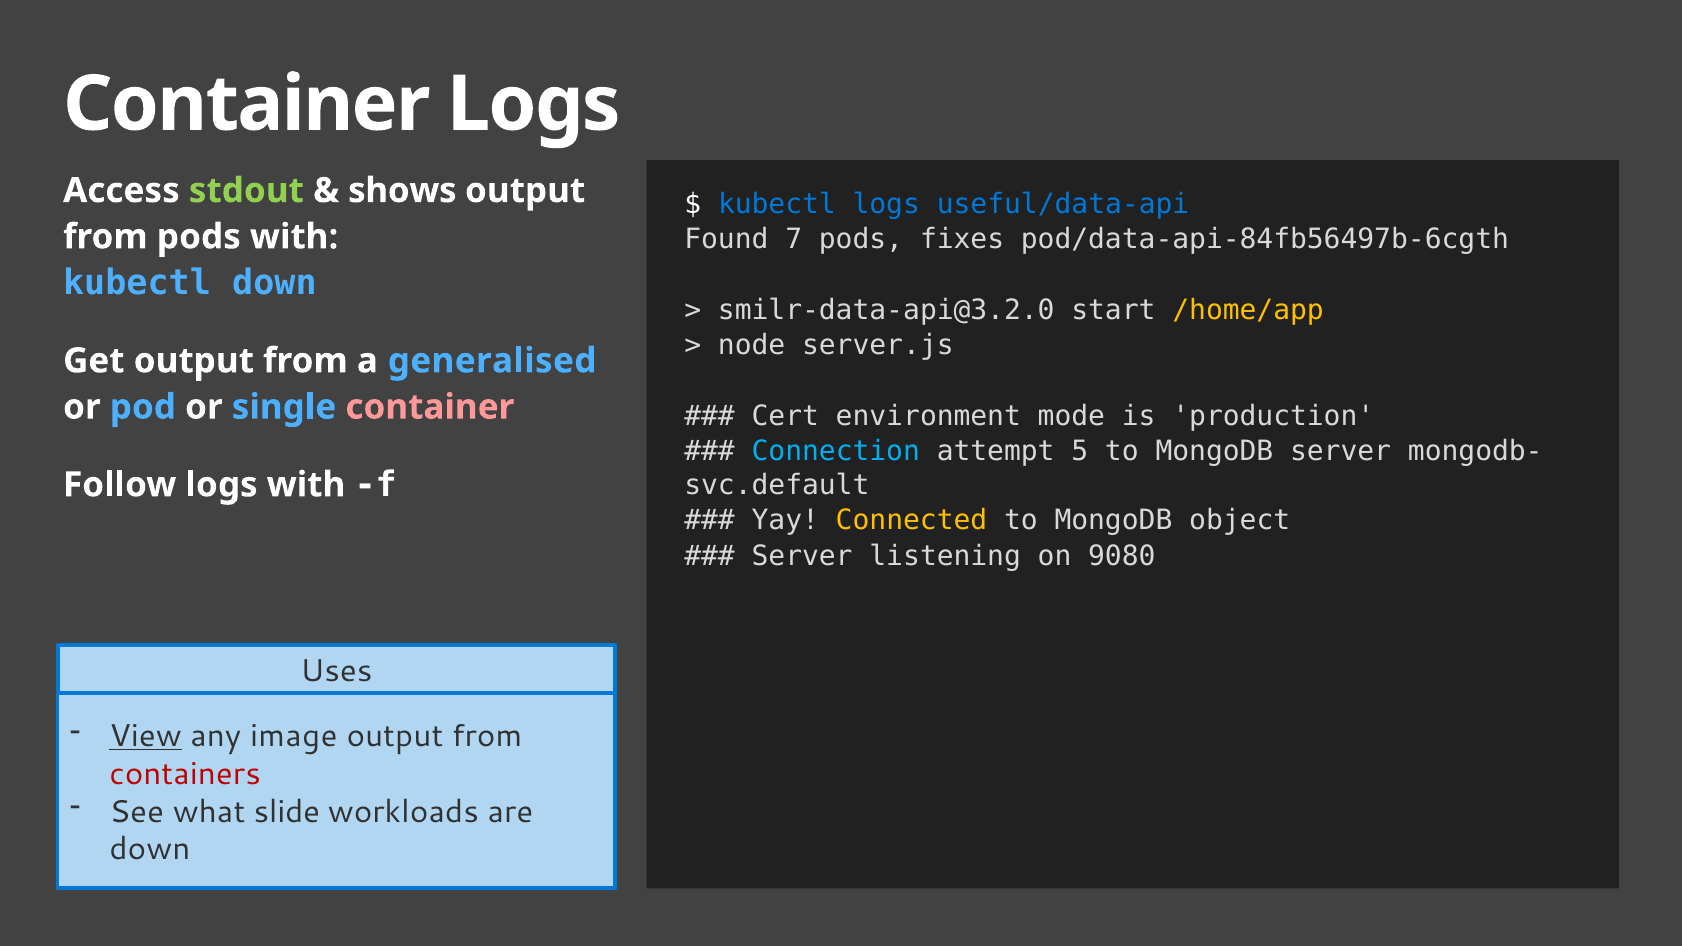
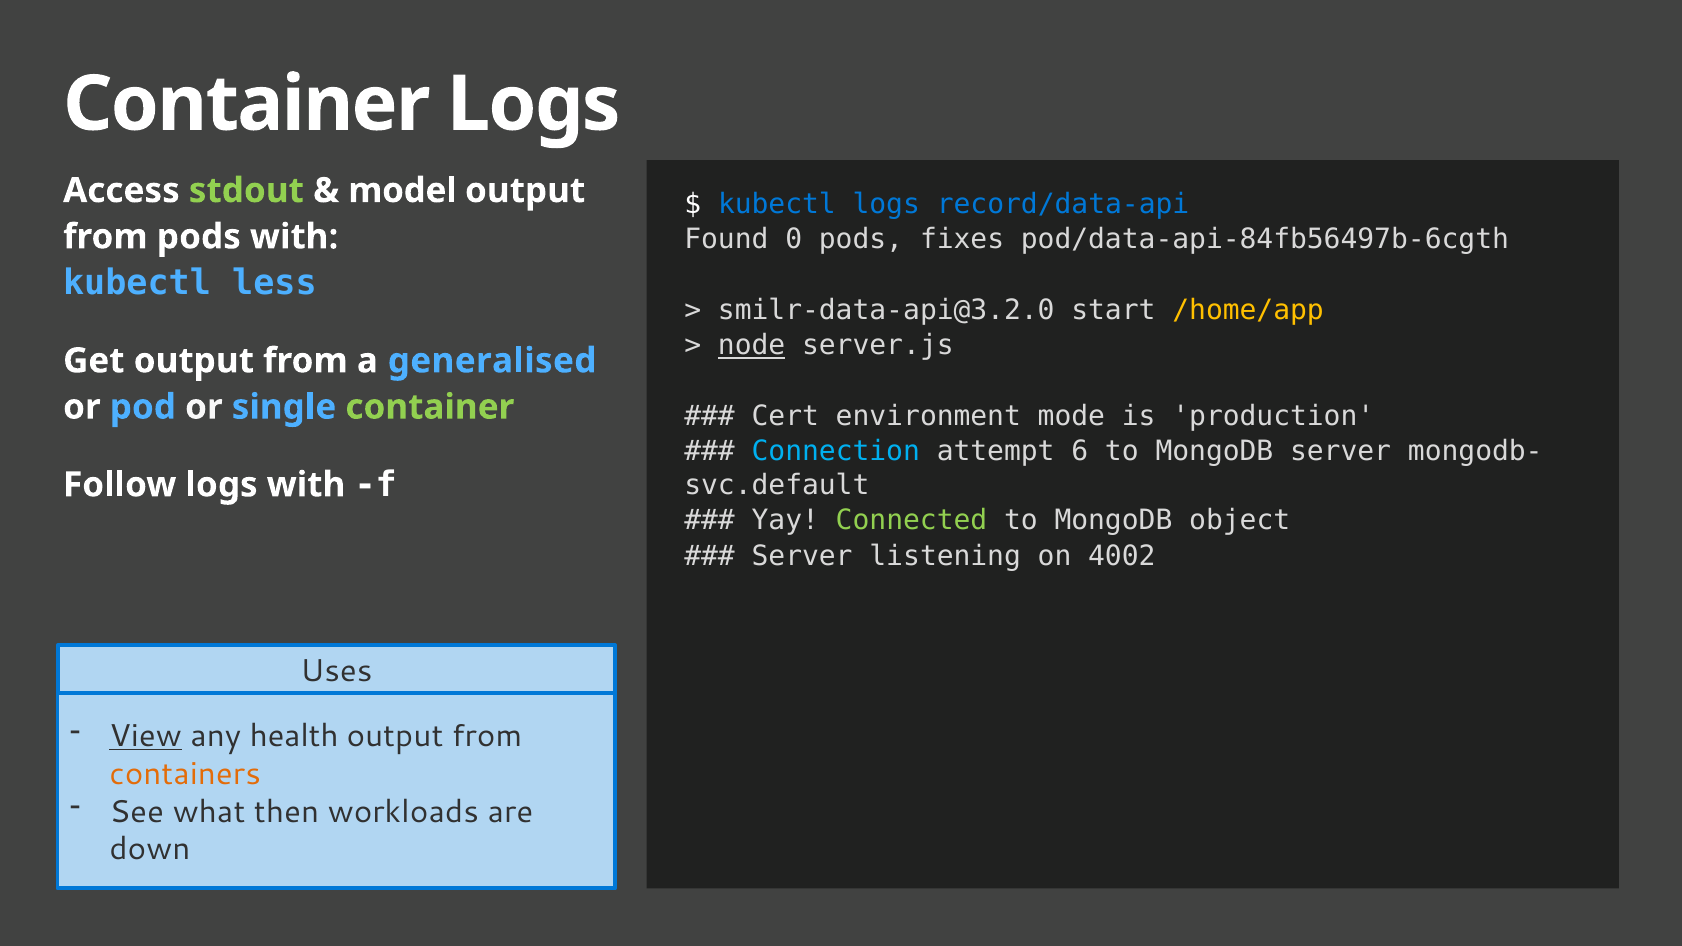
shows: shows -> model
useful/data-api: useful/data-api -> record/data-api
7: 7 -> 0
kubectl down: down -> less
node underline: none -> present
container at (430, 407) colour: pink -> light green
5: 5 -> 6
Connected colour: yellow -> light green
9080: 9080 -> 4002
image: image -> health
containers colour: red -> orange
slide: slide -> then
